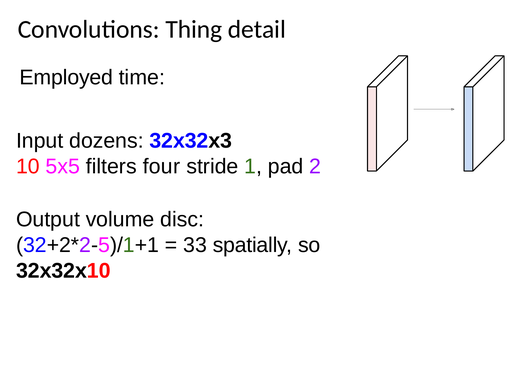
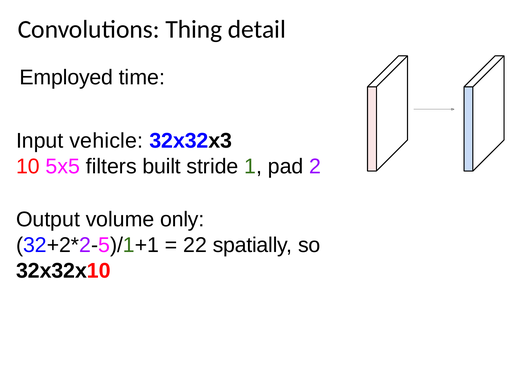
dozens: dozens -> vehicle
four: four -> built
disc: disc -> only
33: 33 -> 22
